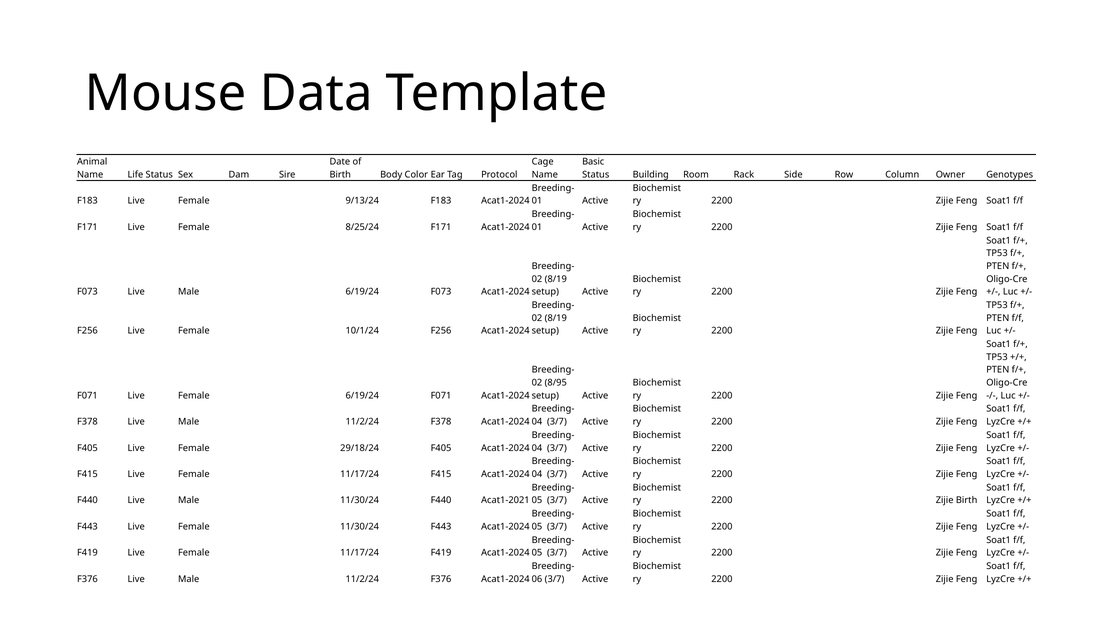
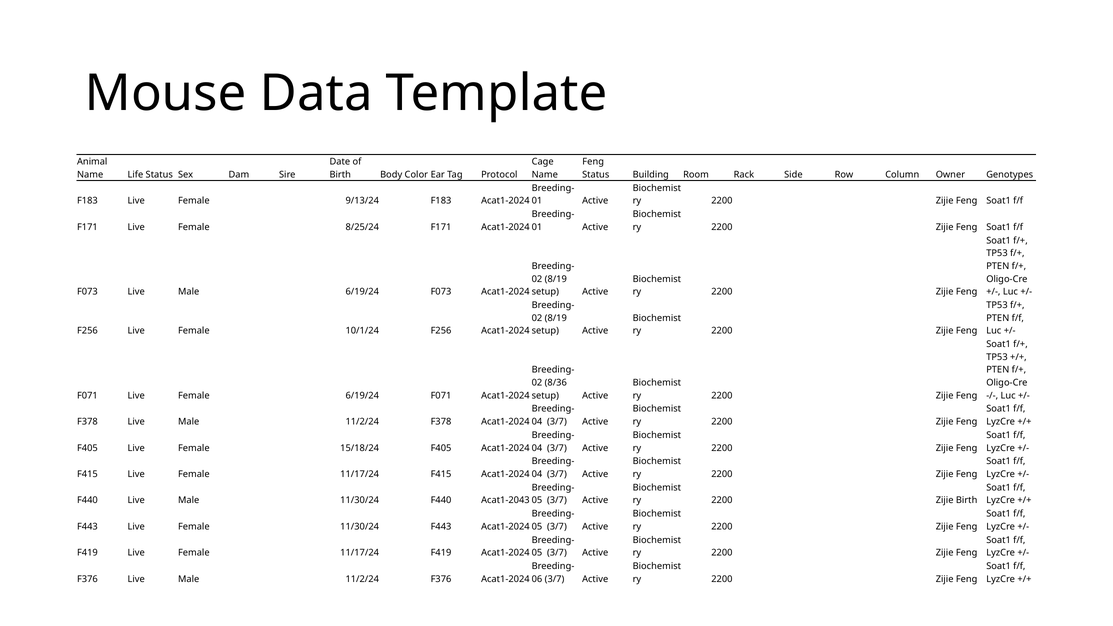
Basic at (593, 162): Basic -> Feng
8/95: 8/95 -> 8/36
29/18/24: 29/18/24 -> 15/18/24
Acat1-2021: Acat1-2021 -> Acat1-2043
